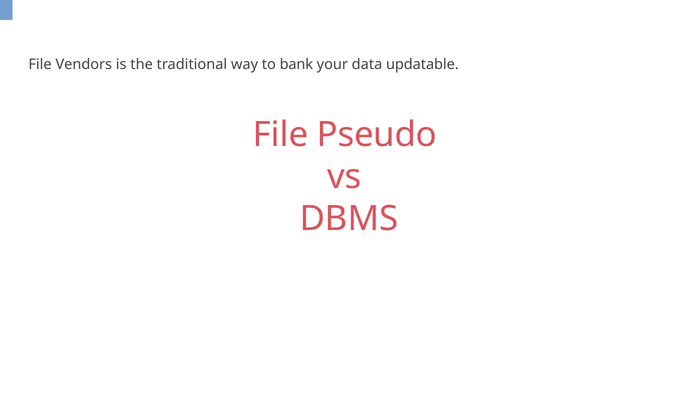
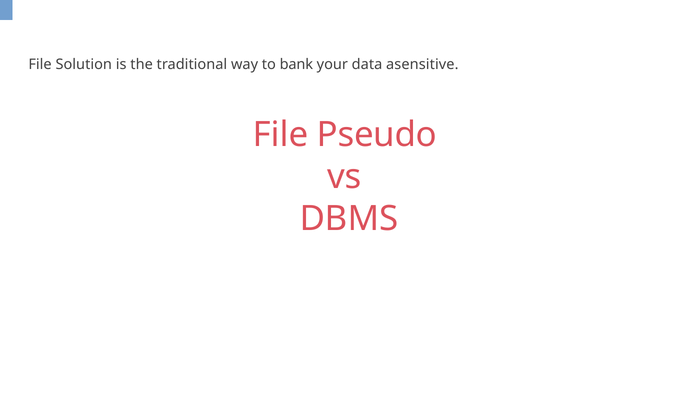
Vendors: Vendors -> Solution
updatable: updatable -> asensitive
